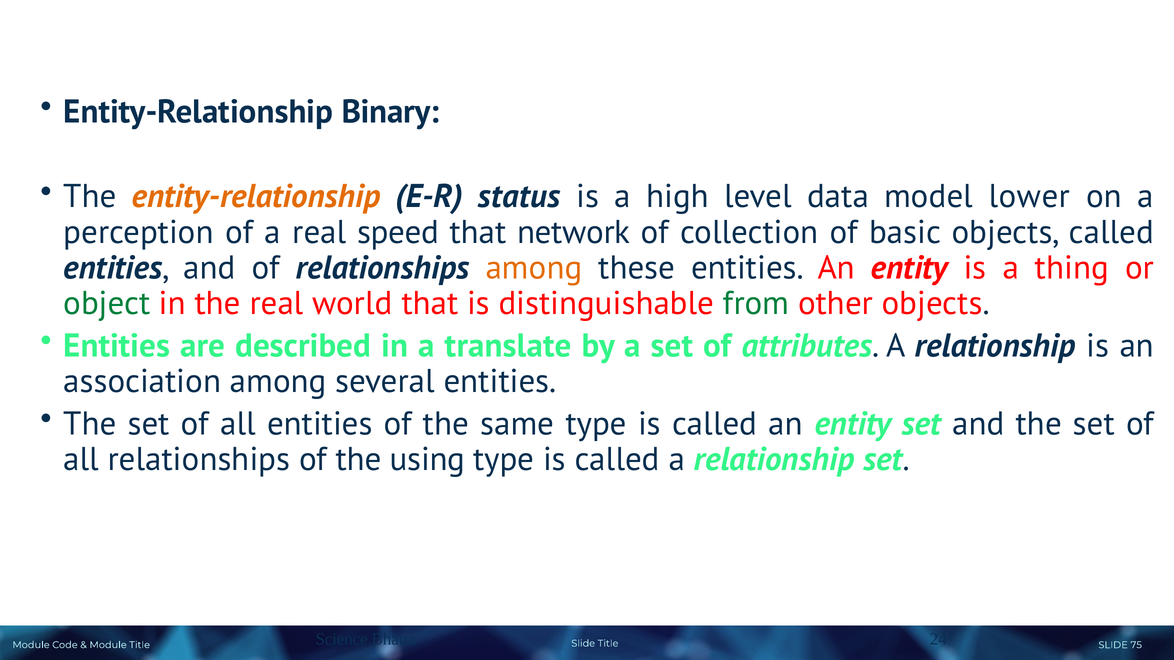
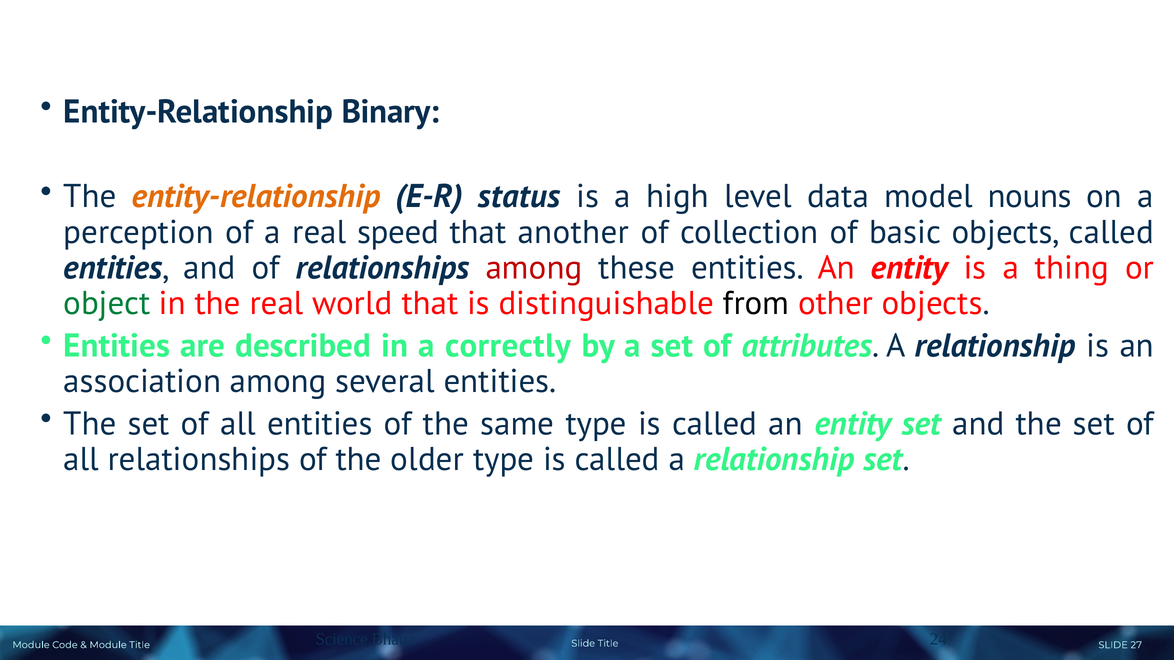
lower: lower -> nouns
network: network -> another
among at (534, 268) colour: orange -> red
from colour: green -> black
translate: translate -> correctly
using: using -> older
75: 75 -> 27
